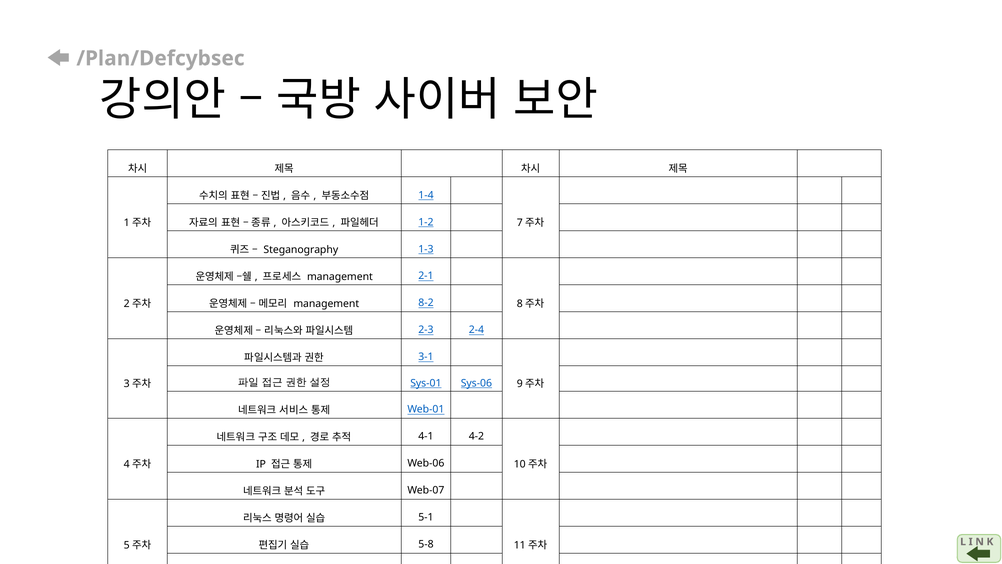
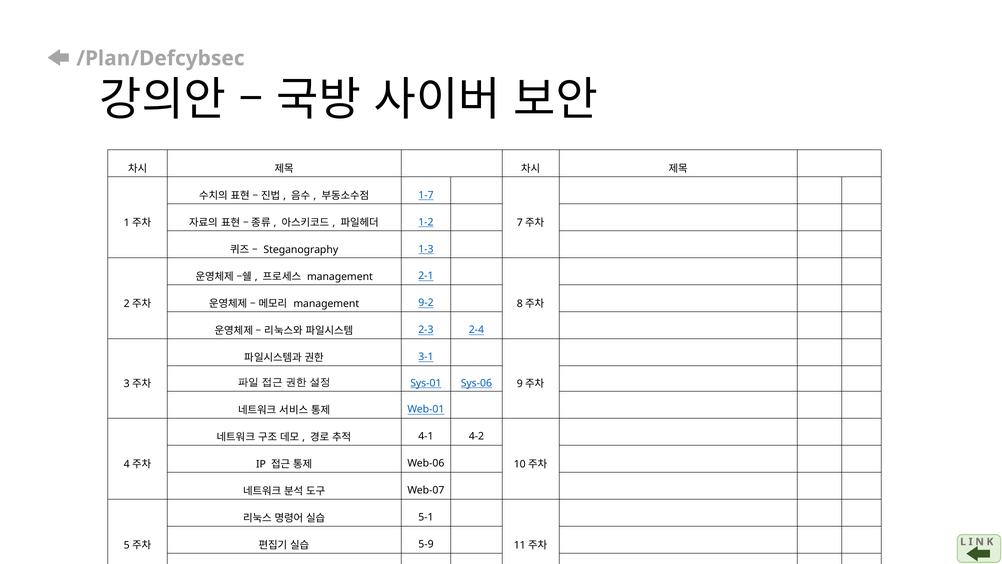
1-4: 1-4 -> 1-7
8-2: 8-2 -> 9-2
5-8: 5-8 -> 5-9
